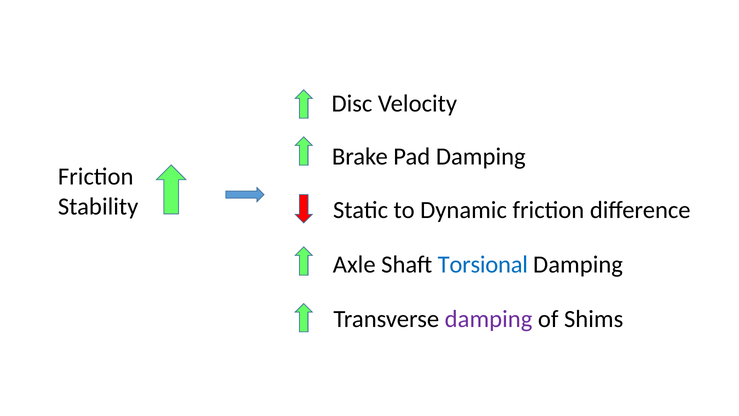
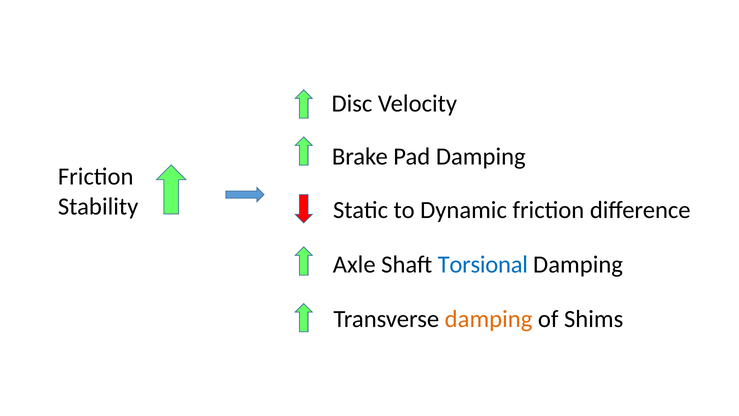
damping at (489, 319) colour: purple -> orange
